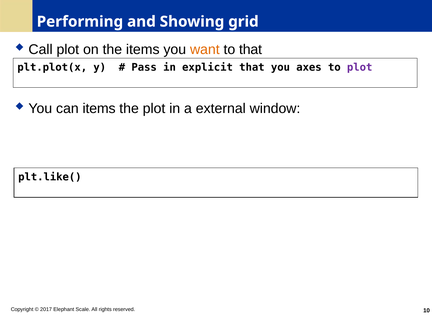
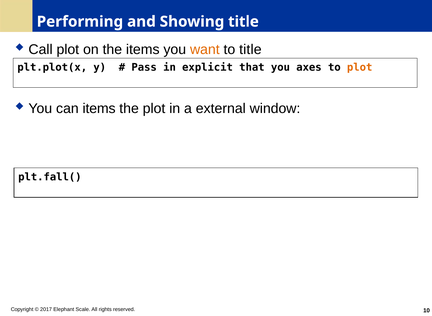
Showing grid: grid -> title
to that: that -> title
plot at (360, 67) colour: purple -> orange
plt.like(: plt.like( -> plt.fall(
